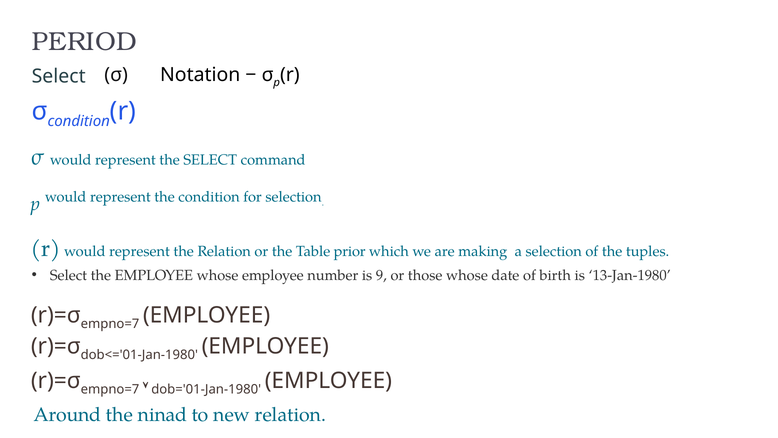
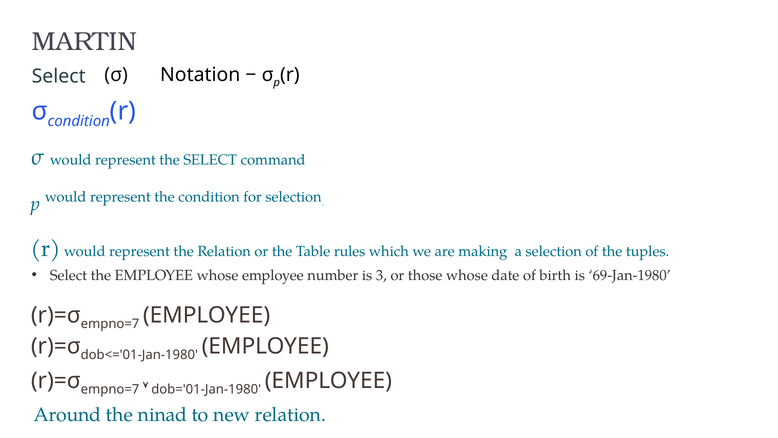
PERIOD: PERIOD -> MARTIN
prior: prior -> rules
9: 9 -> 3
13-Jan-1980: 13-Jan-1980 -> 69-Jan-1980
